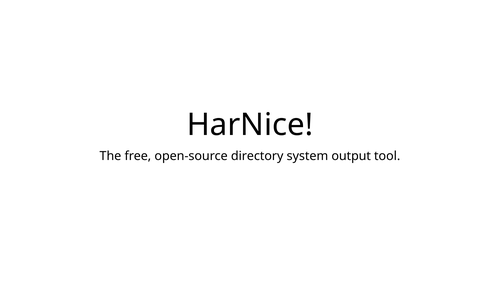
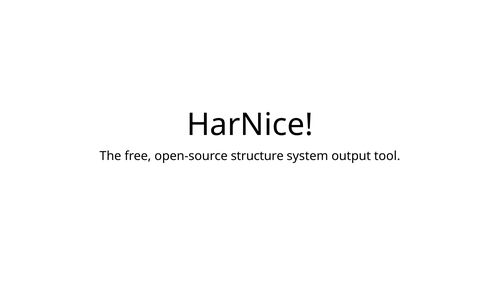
directory: directory -> structure
